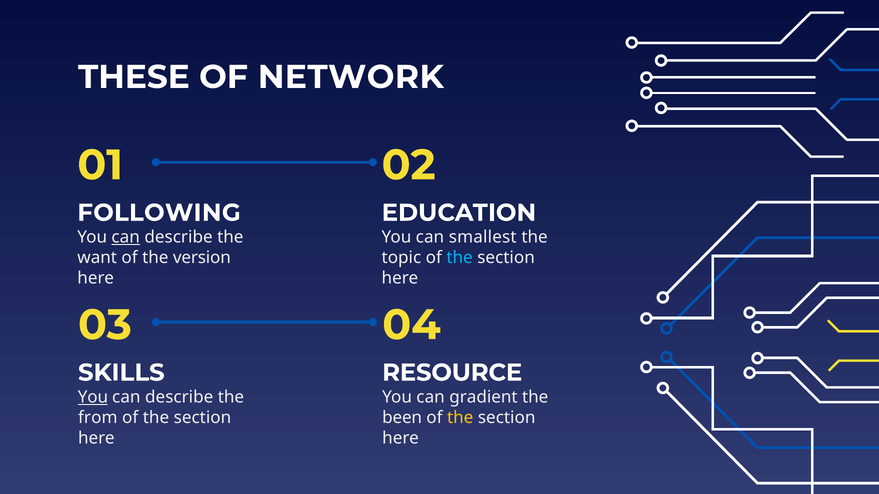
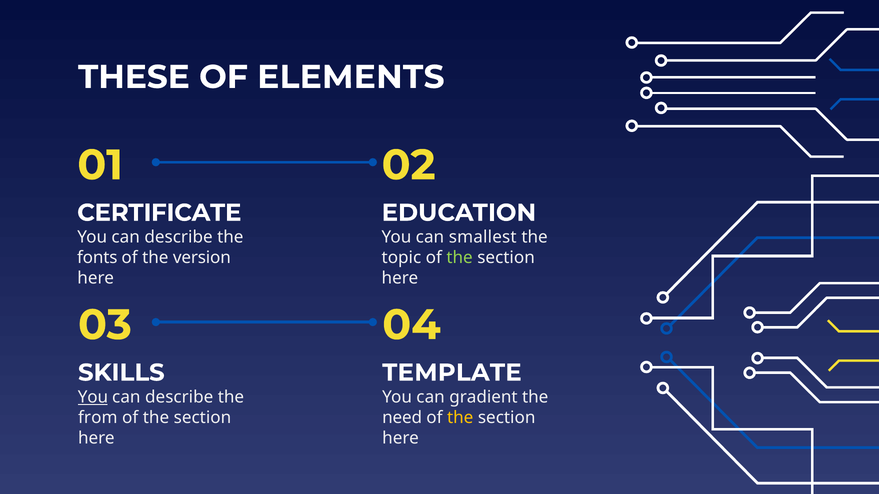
NETWORK: NETWORK -> ELEMENTS
FOLLOWING: FOLLOWING -> CERTIFICATE
can at (126, 237) underline: present -> none
want: want -> fonts
the at (460, 258) colour: light blue -> light green
RESOURCE: RESOURCE -> TEMPLATE
been: been -> need
